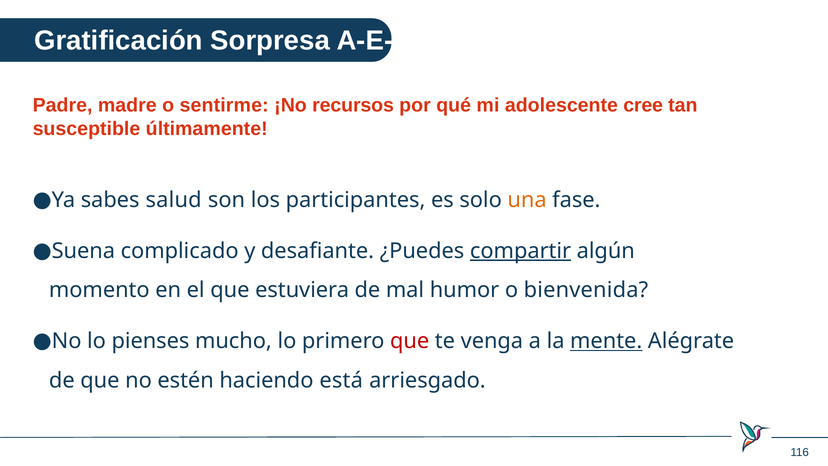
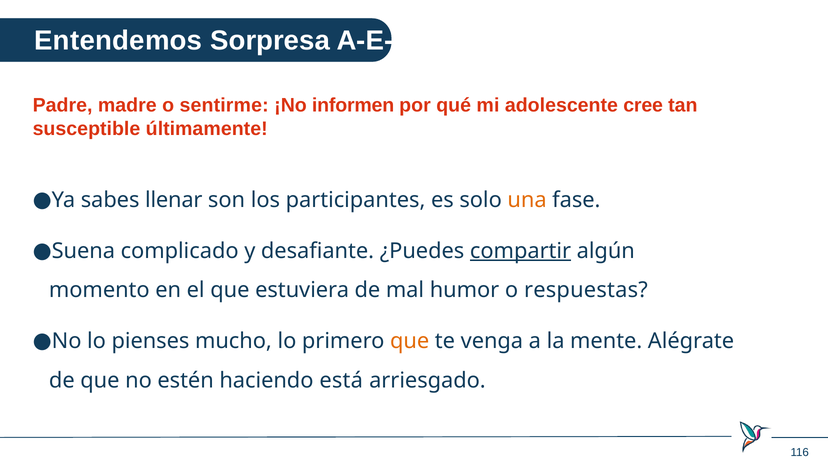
Gratificación: Gratificación -> Entendemos
recursos: recursos -> informen
salud: salud -> llenar
bienvenida: bienvenida -> respuestas
que at (410, 341) colour: red -> orange
mente underline: present -> none
